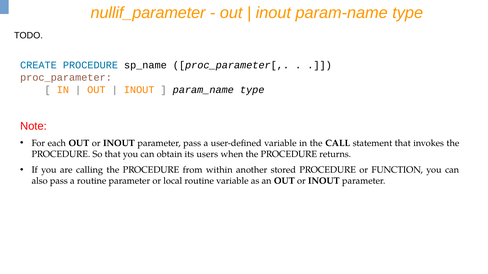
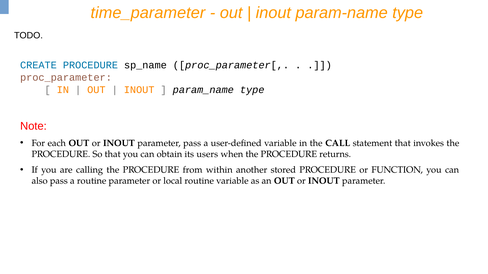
nullif_parameter: nullif_parameter -> time_parameter
